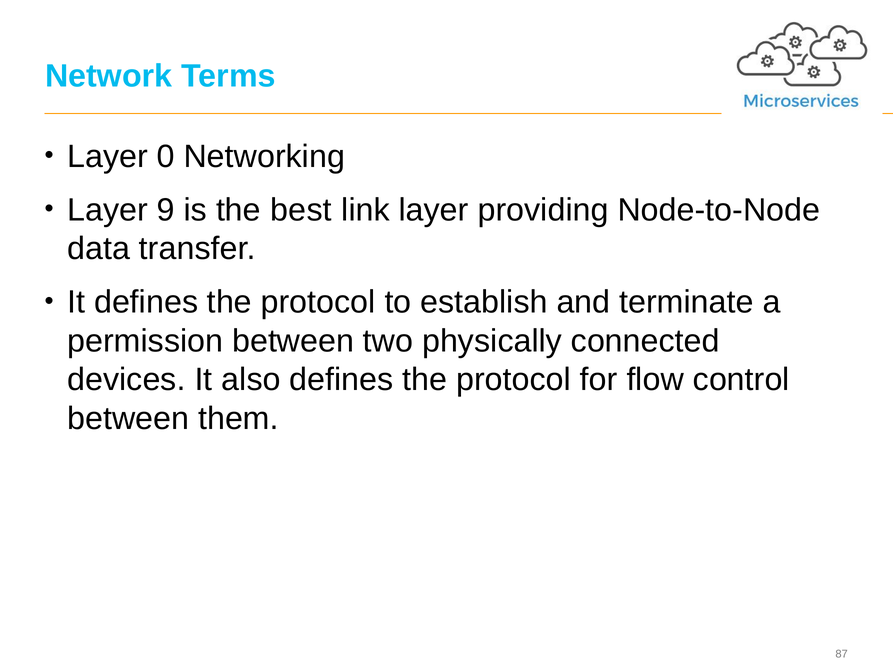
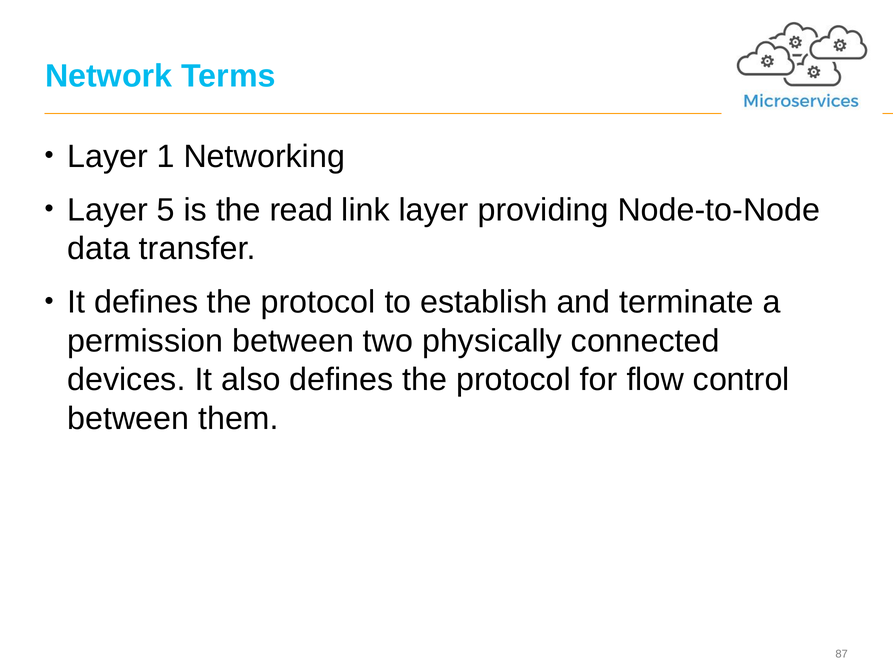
0: 0 -> 1
9: 9 -> 5
best: best -> read
